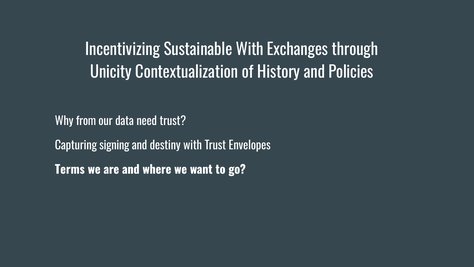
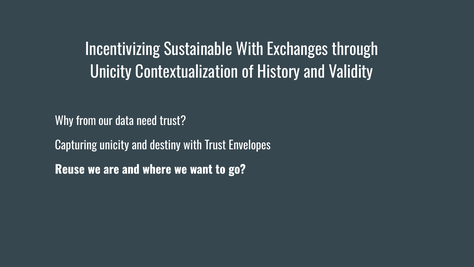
Policies: Policies -> Validity
Capturing signing: signing -> unicity
Terms: Terms -> Reuse
